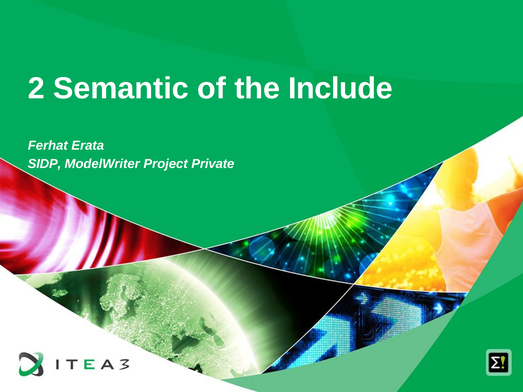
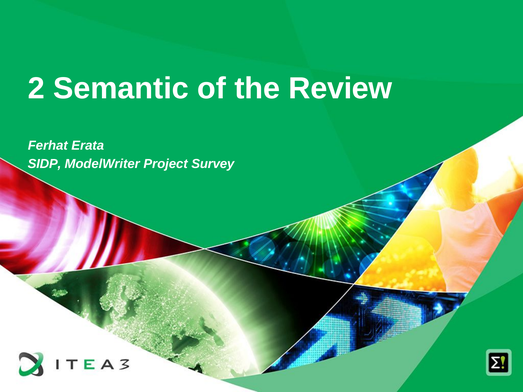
Include: Include -> Review
Private: Private -> Survey
